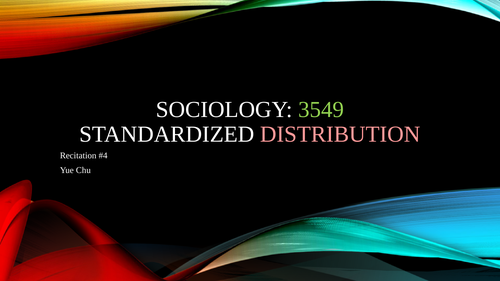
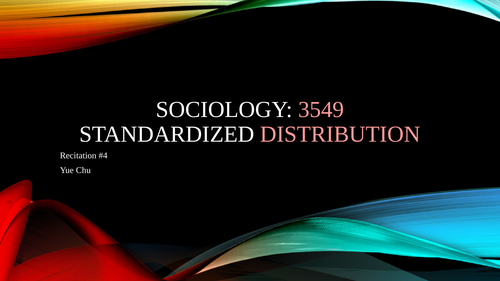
3549 colour: light green -> pink
